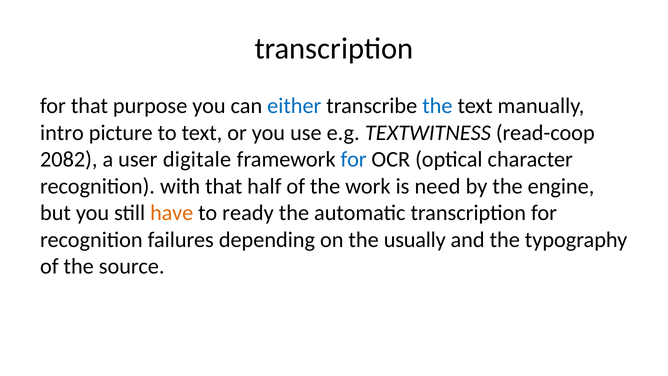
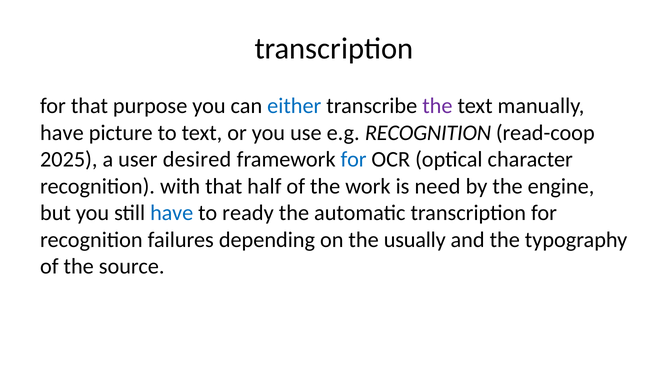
the at (437, 106) colour: blue -> purple
intro at (62, 133): intro -> have
e.g TEXTWITNESS: TEXTWITNESS -> RECOGNITION
2082: 2082 -> 2025
digitale: digitale -> desired
have at (172, 213) colour: orange -> blue
